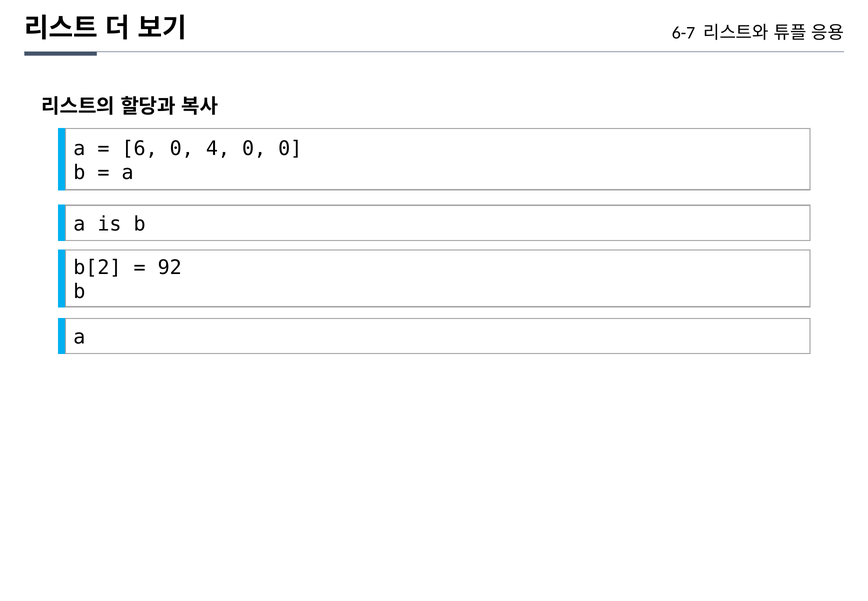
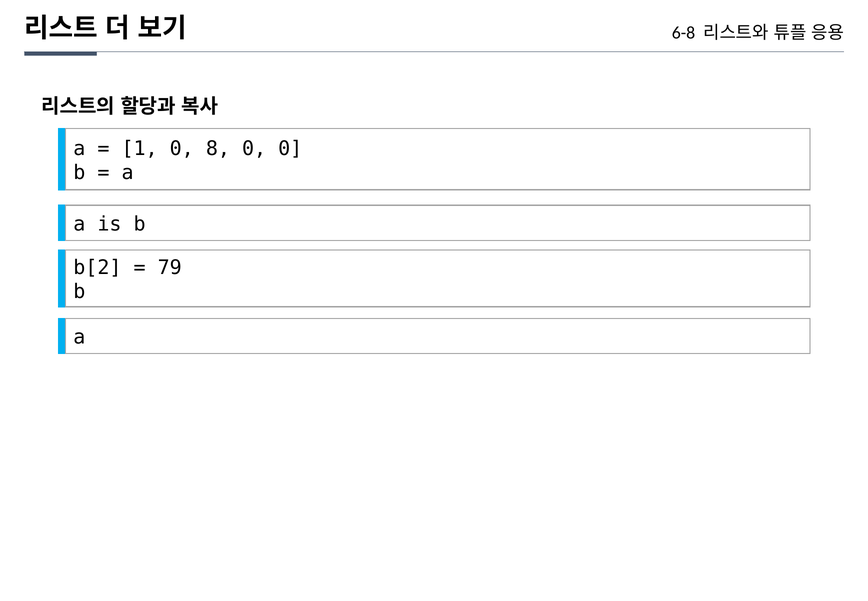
6-7: 6-7 -> 6-8
6: 6 -> 1
4: 4 -> 8
92: 92 -> 79
